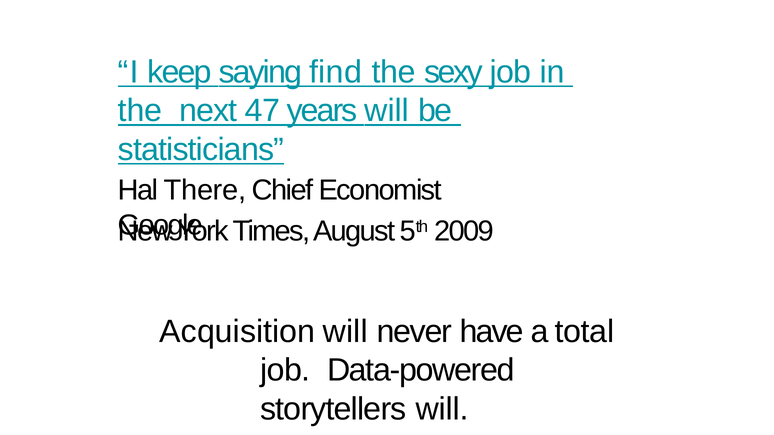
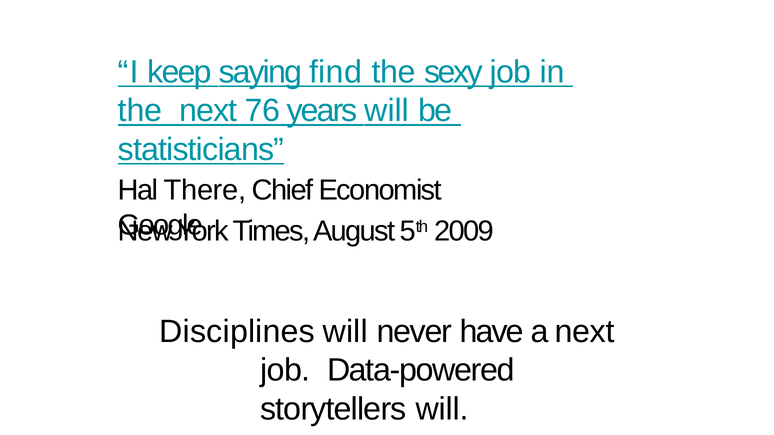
47: 47 -> 76
Acquisition: Acquisition -> Disciplines
a total: total -> next
